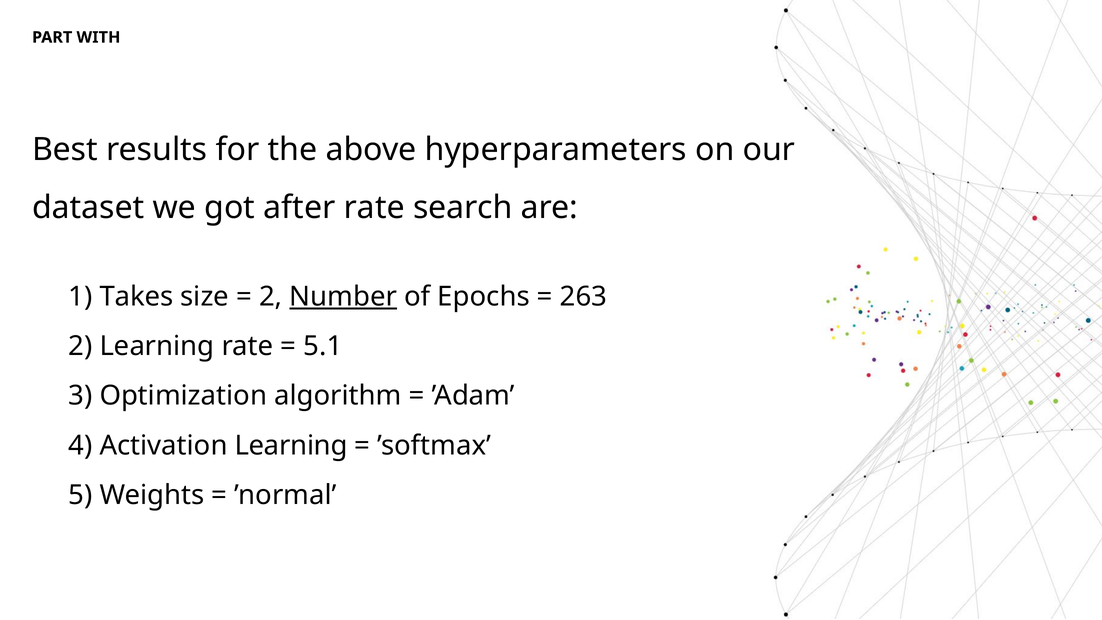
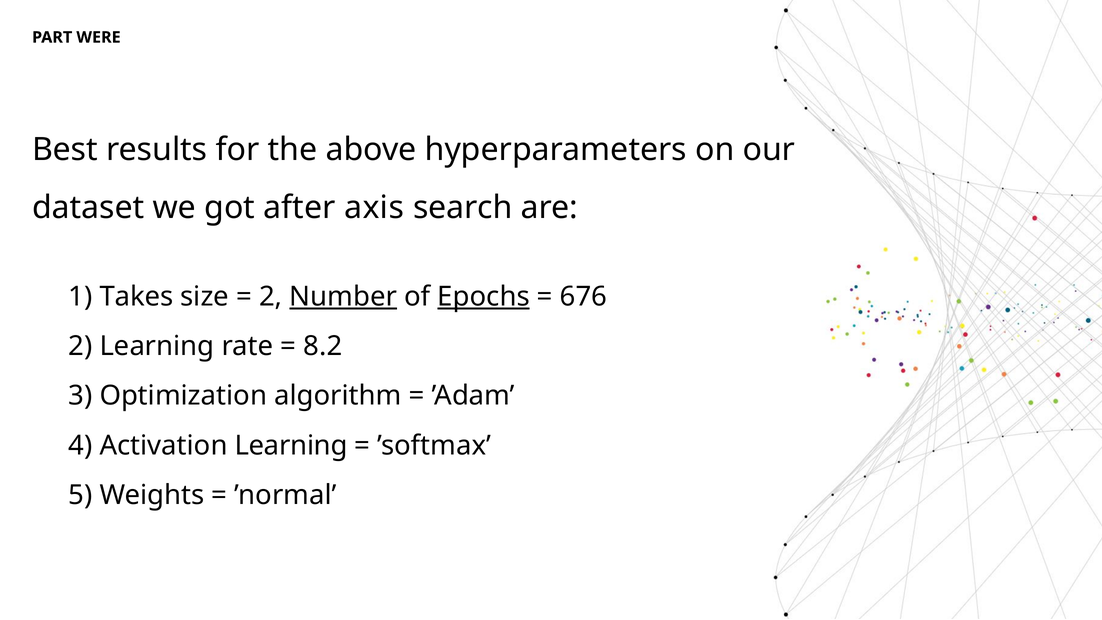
WITH: WITH -> WERE
after rate: rate -> axis
Epochs underline: none -> present
263: 263 -> 676
5.1: 5.1 -> 8.2
